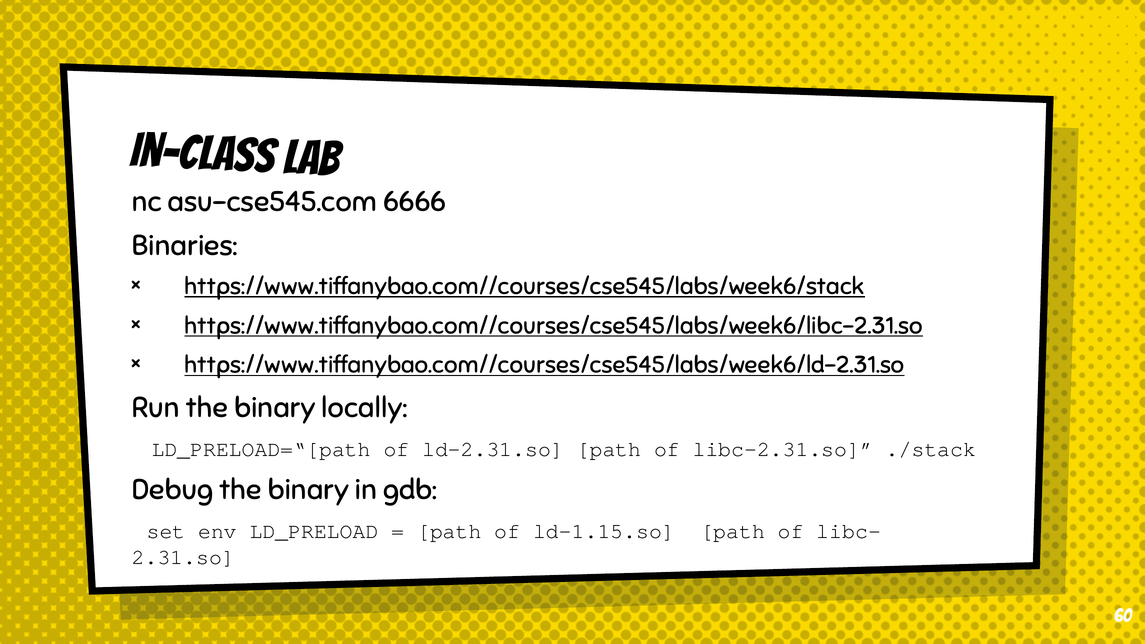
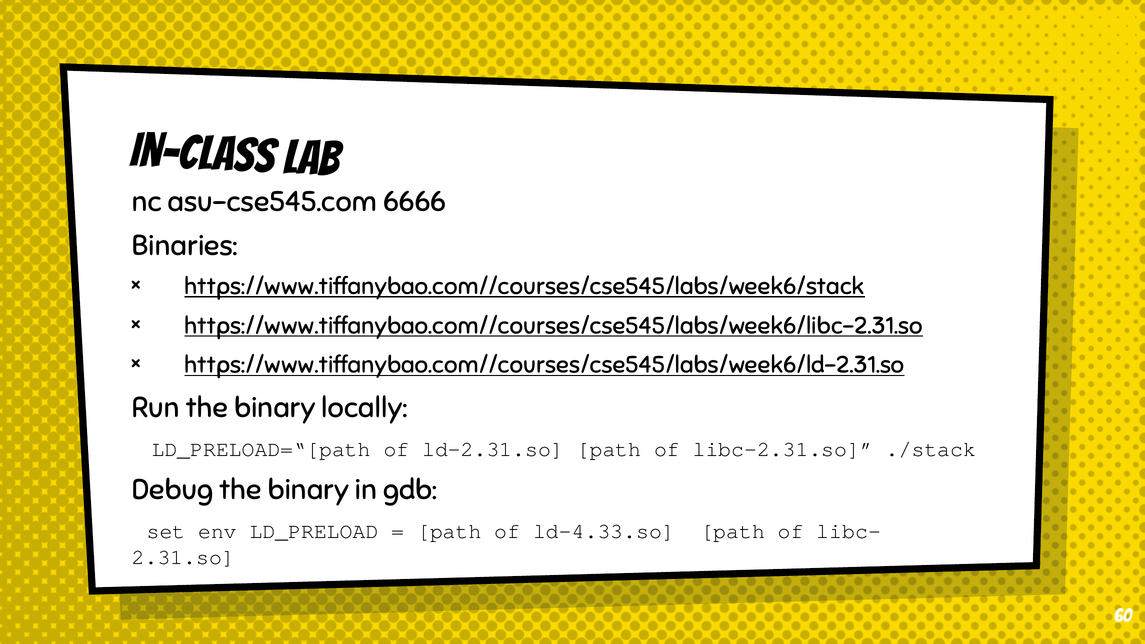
ld-1.15.so: ld-1.15.so -> ld-4.33.so
